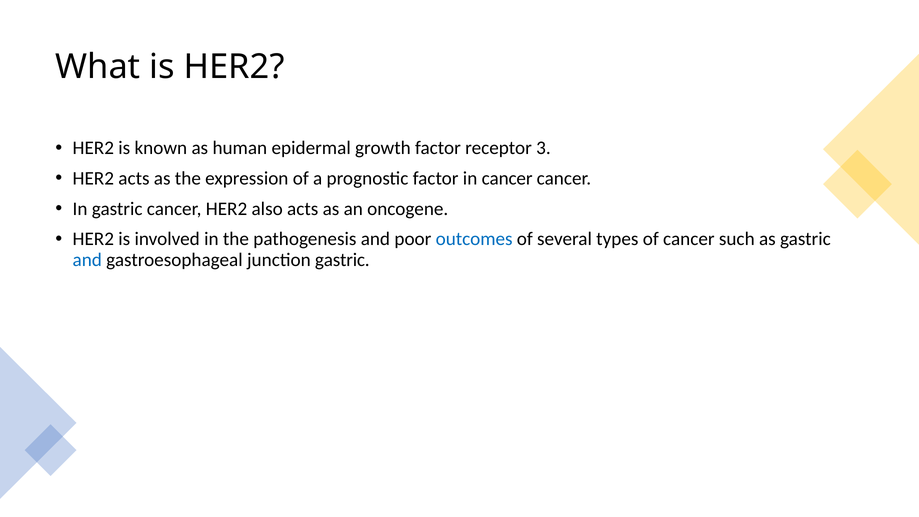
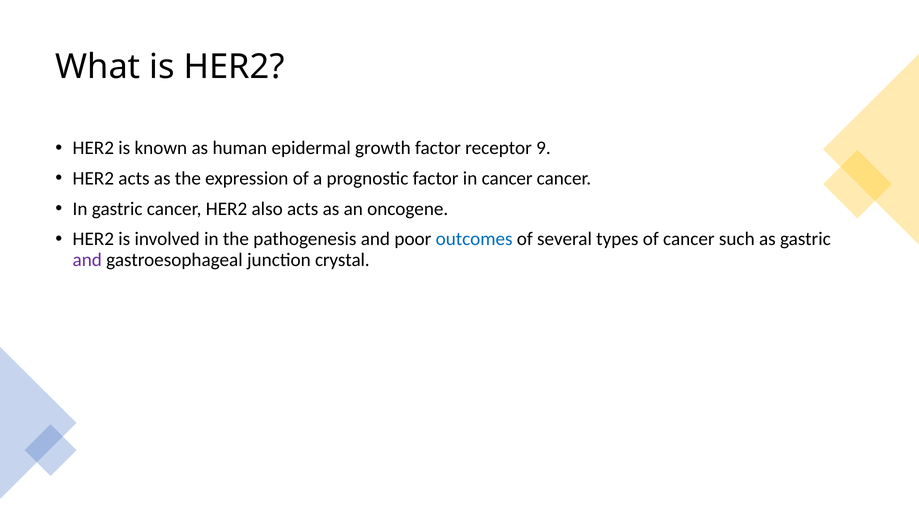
3: 3 -> 9
and at (87, 260) colour: blue -> purple
junction gastric: gastric -> crystal
